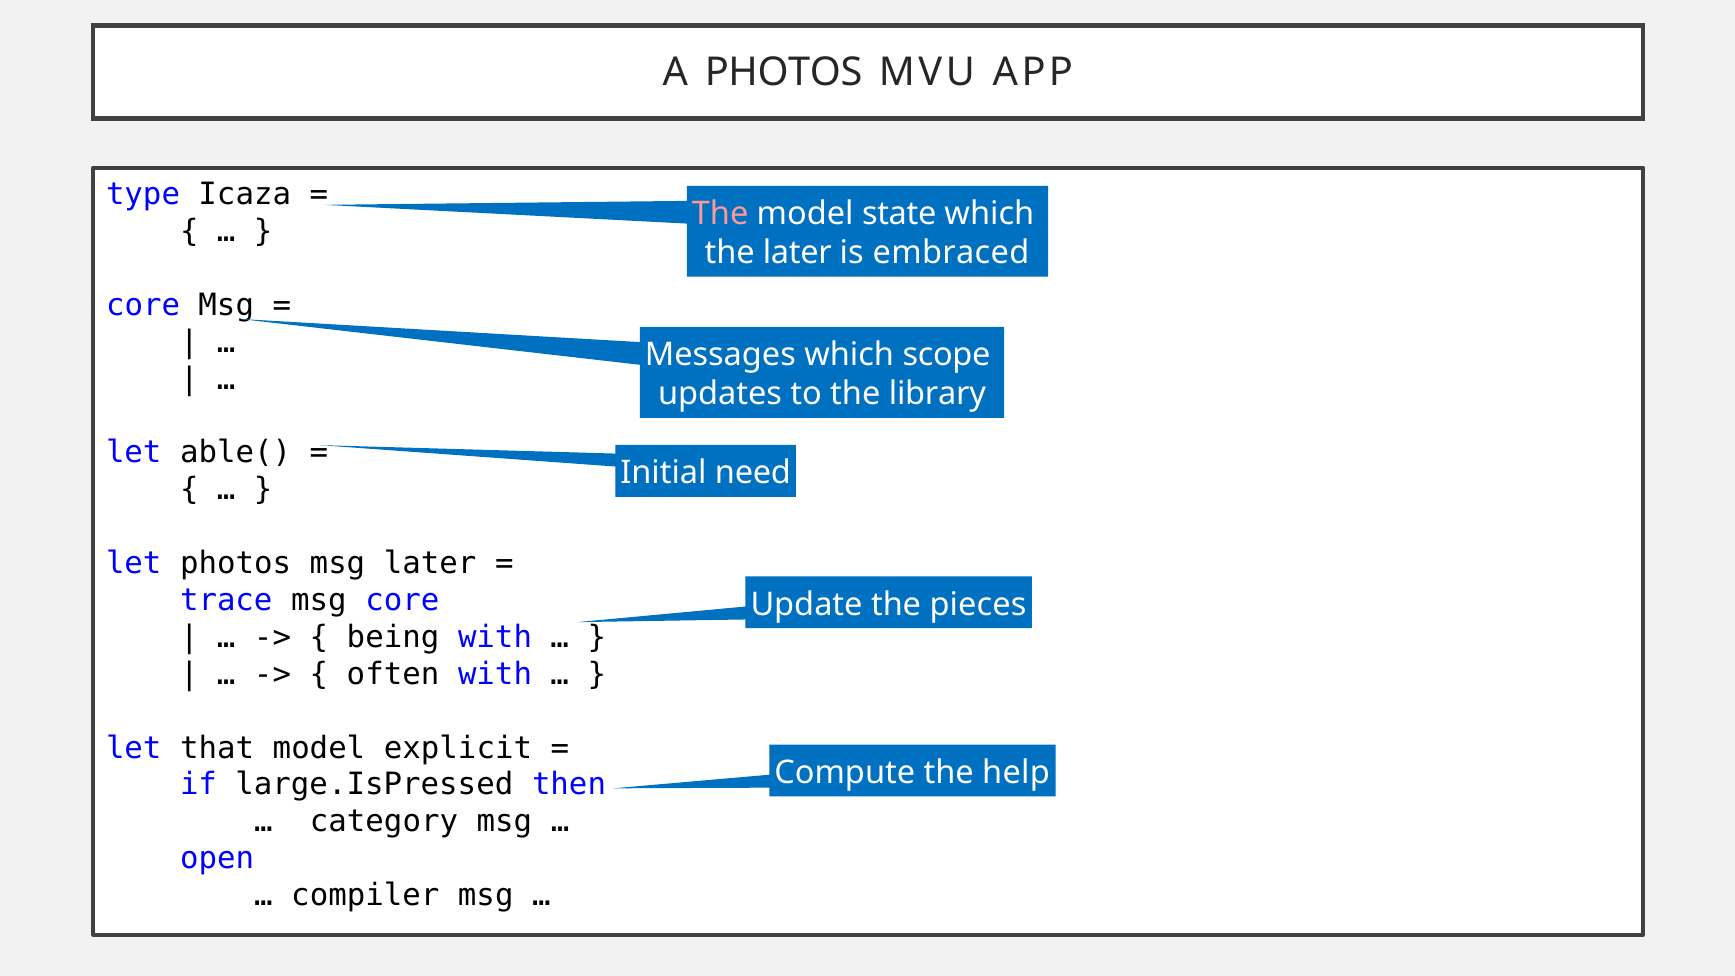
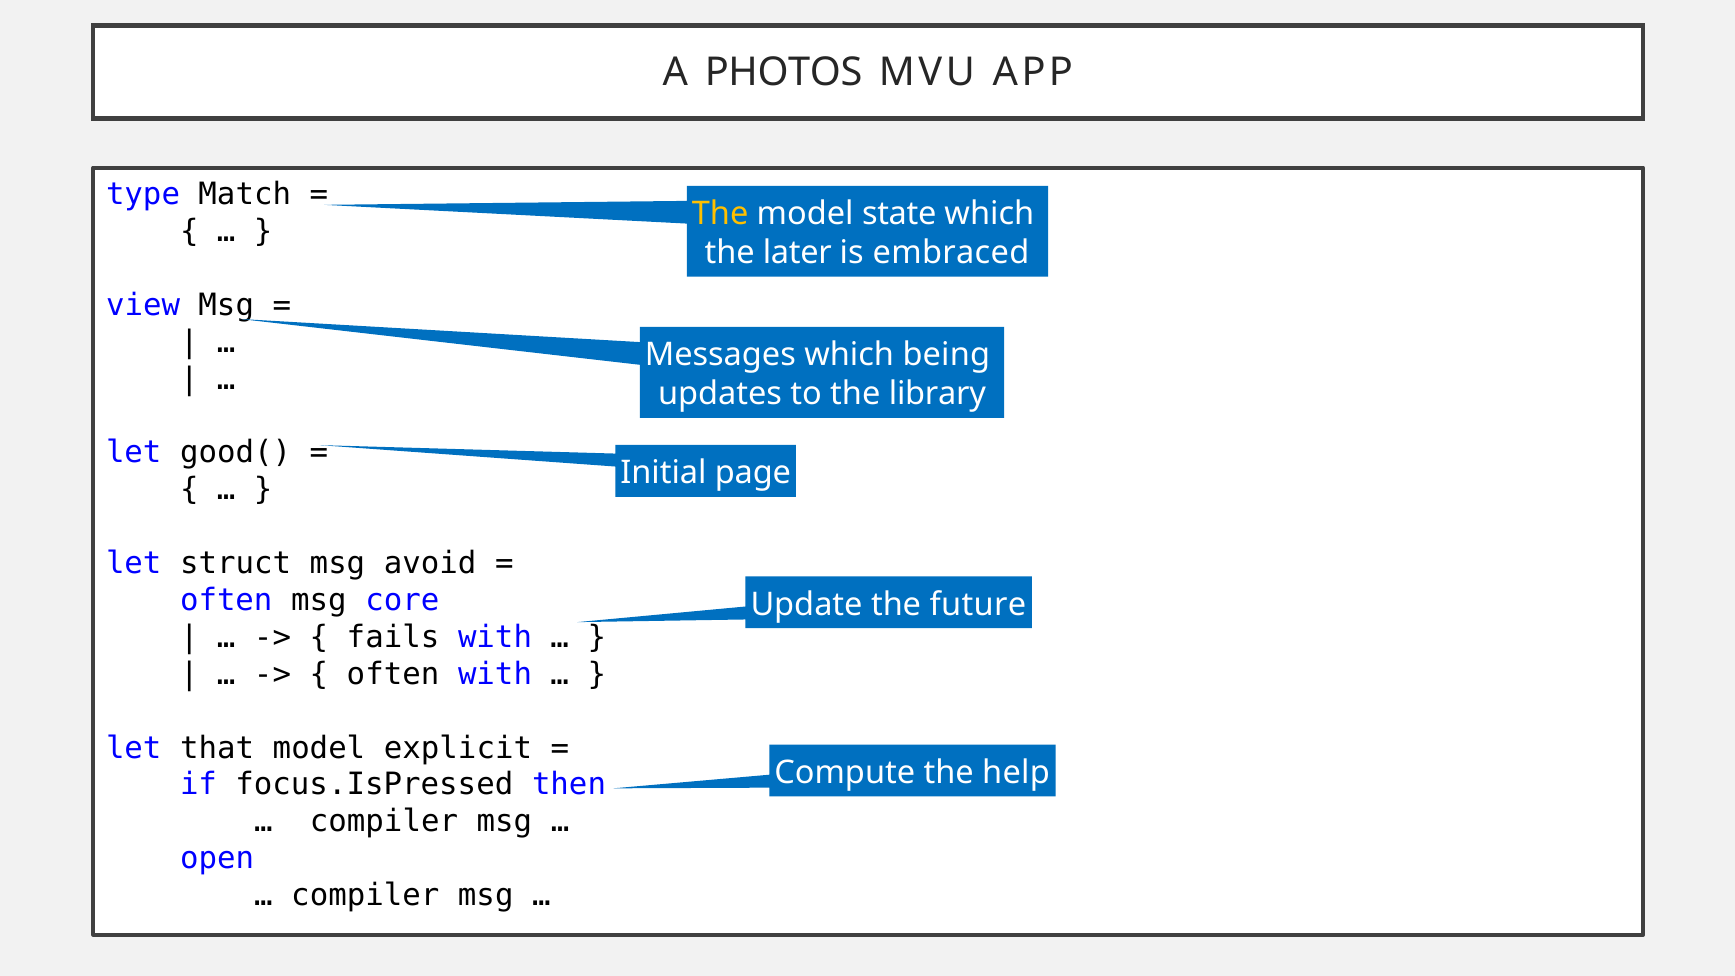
Icaza: Icaza -> Match
The at (720, 214) colour: pink -> yellow
core at (143, 305): core -> view
scope: scope -> being
able(: able( -> good(
need: need -> page
let photos: photos -> struct
msg later: later -> avoid
trace at (226, 600): trace -> often
pieces: pieces -> future
being: being -> fails
large.IsPressed: large.IsPressed -> focus.IsPressed
category at (384, 822): category -> compiler
